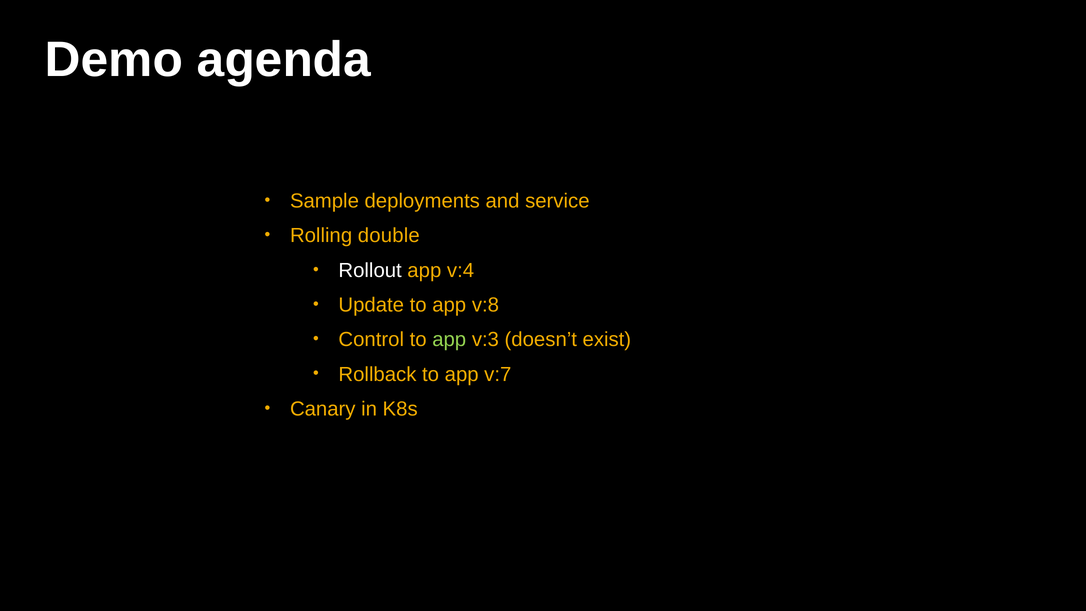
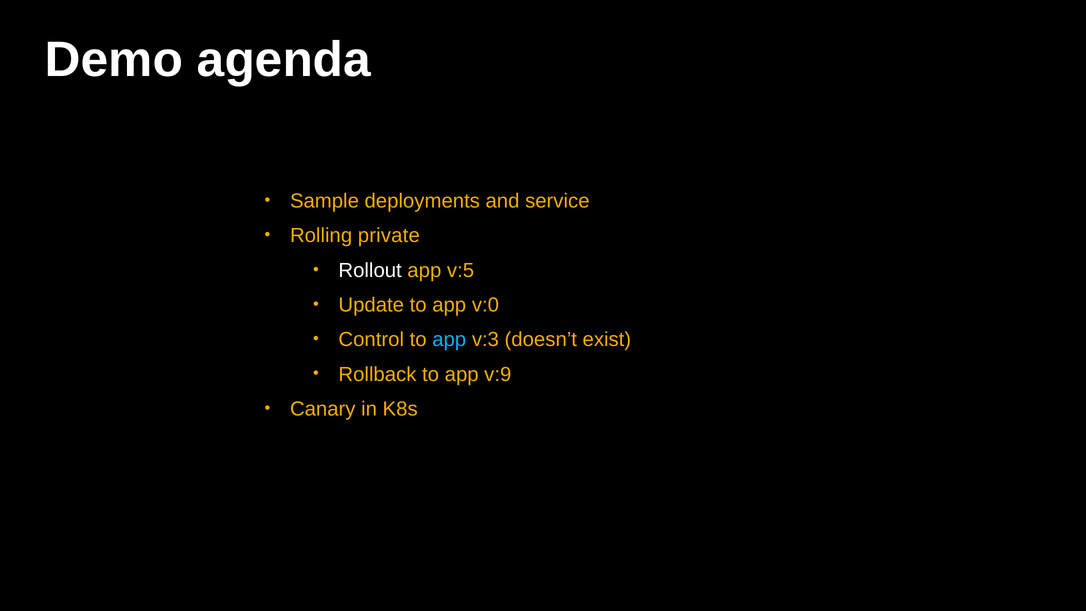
double: double -> private
v:4: v:4 -> v:5
v:8: v:8 -> v:0
app at (449, 339) colour: light green -> light blue
v:7: v:7 -> v:9
